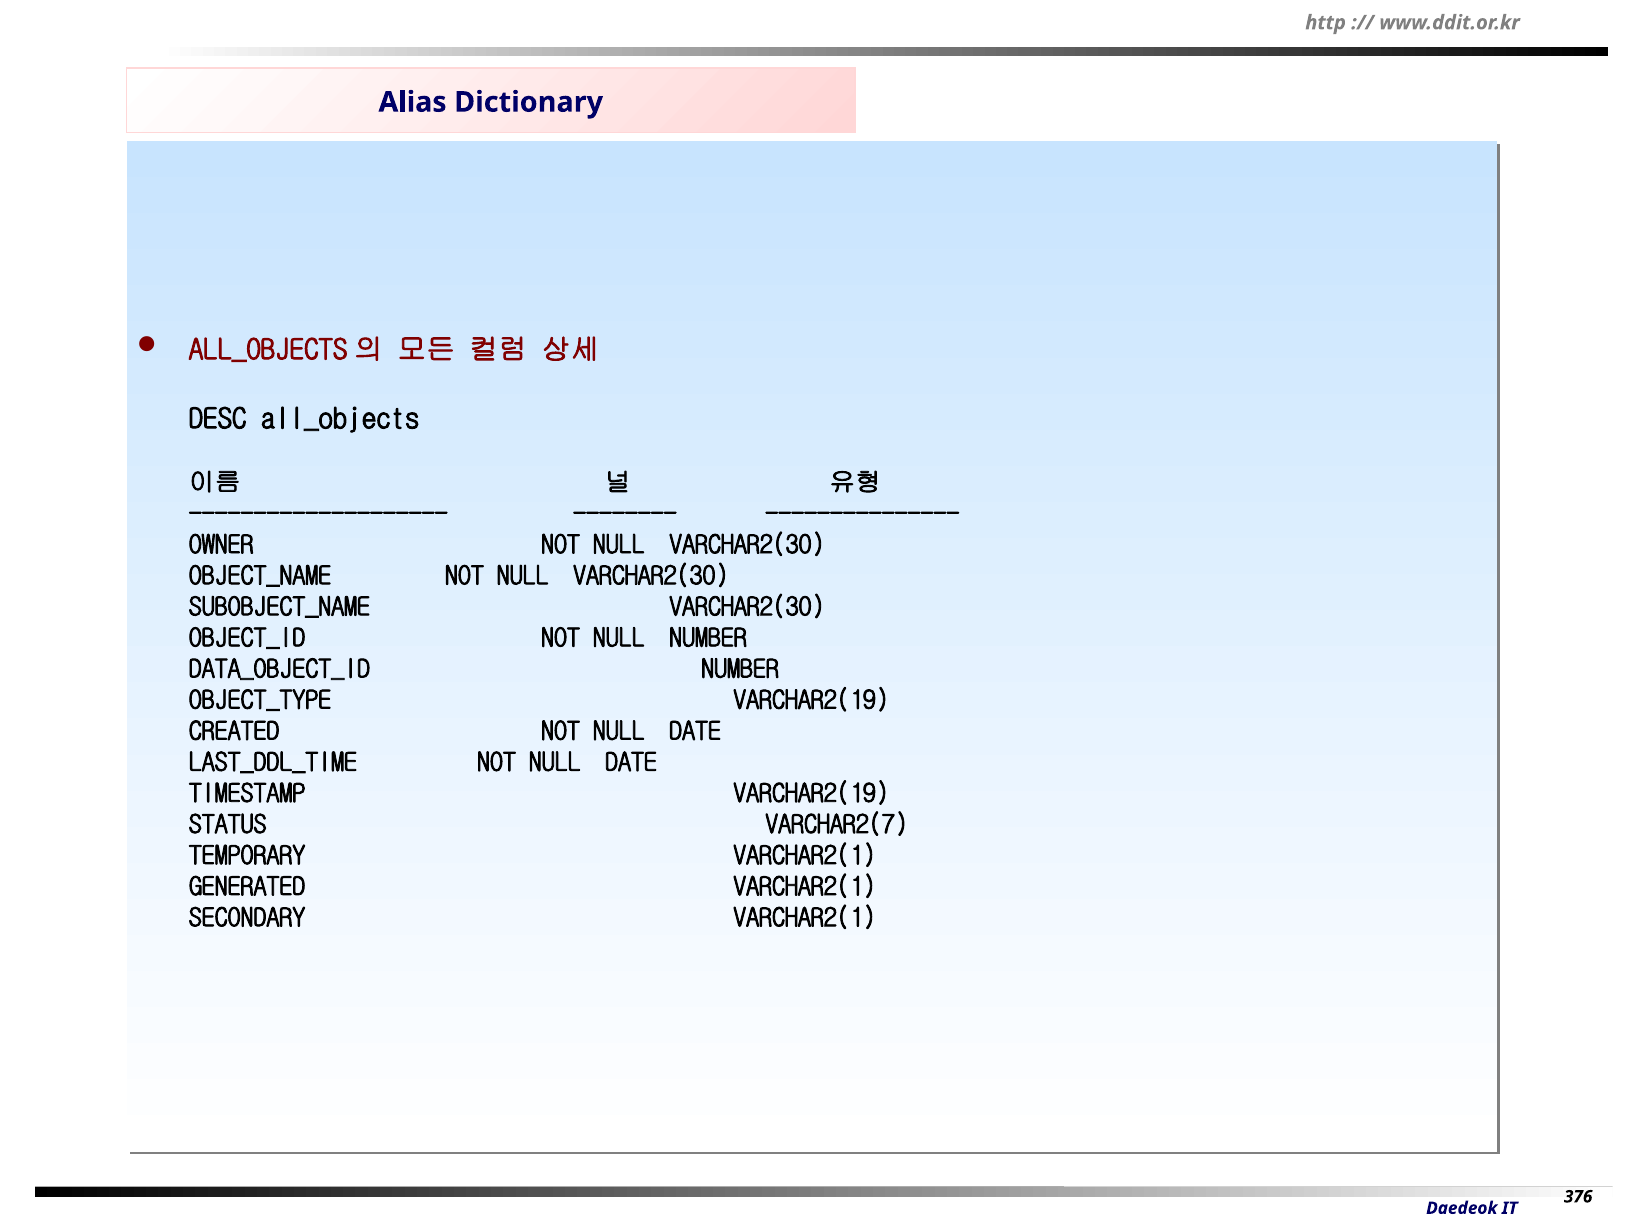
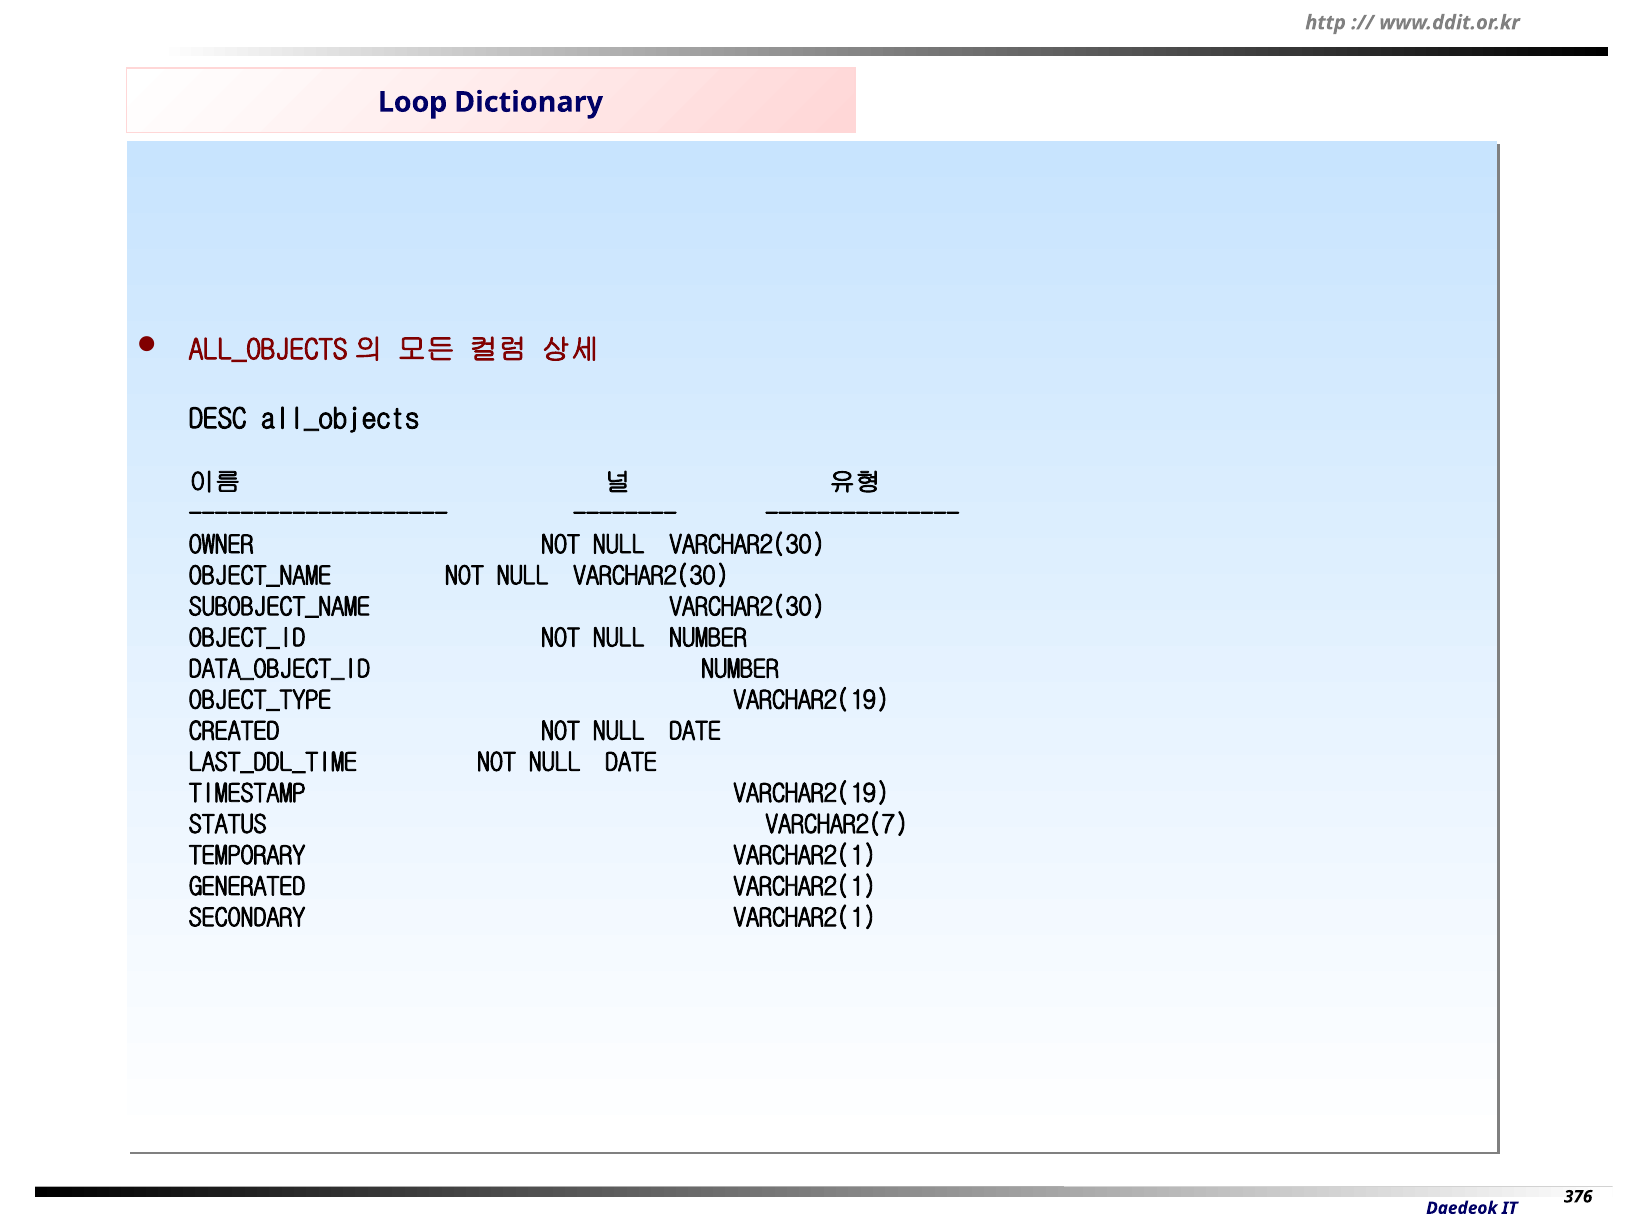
Alias: Alias -> Loop
